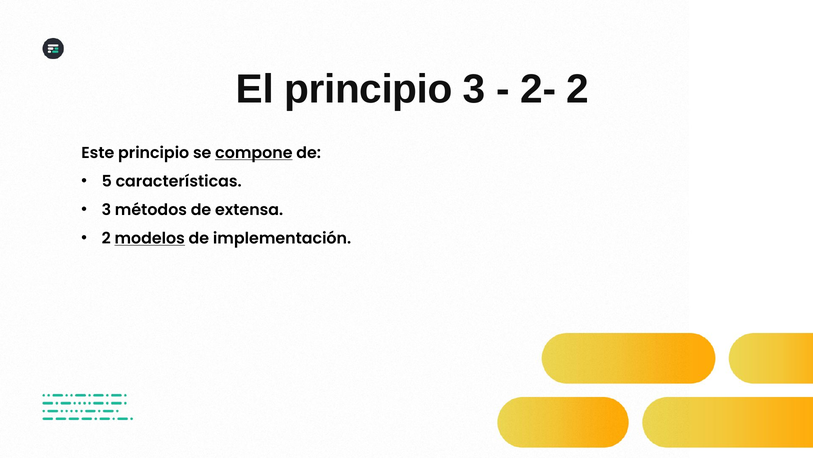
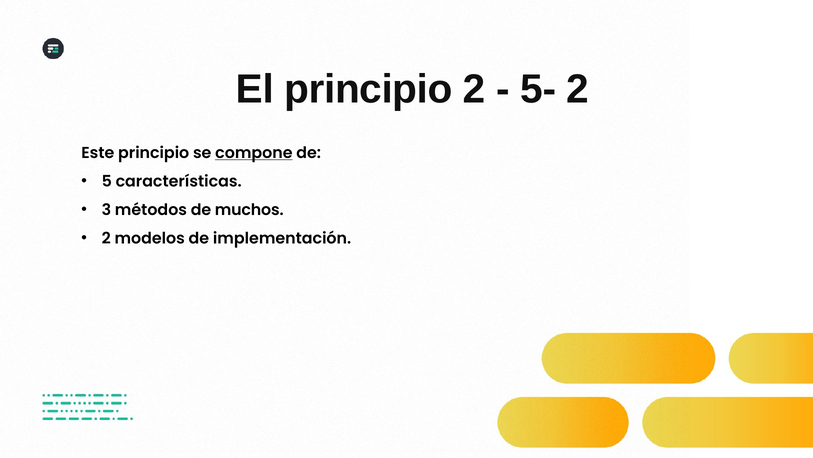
principio 3: 3 -> 2
2-: 2- -> 5-
extensa: extensa -> muchos
modelos underline: present -> none
